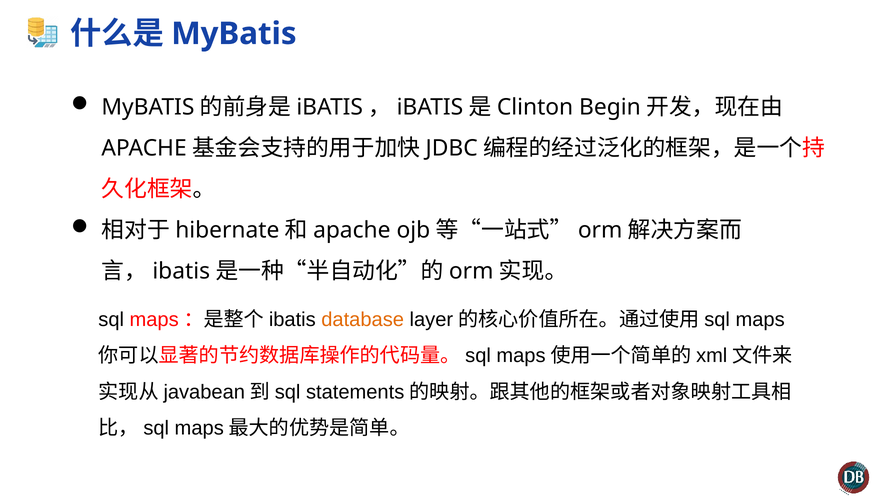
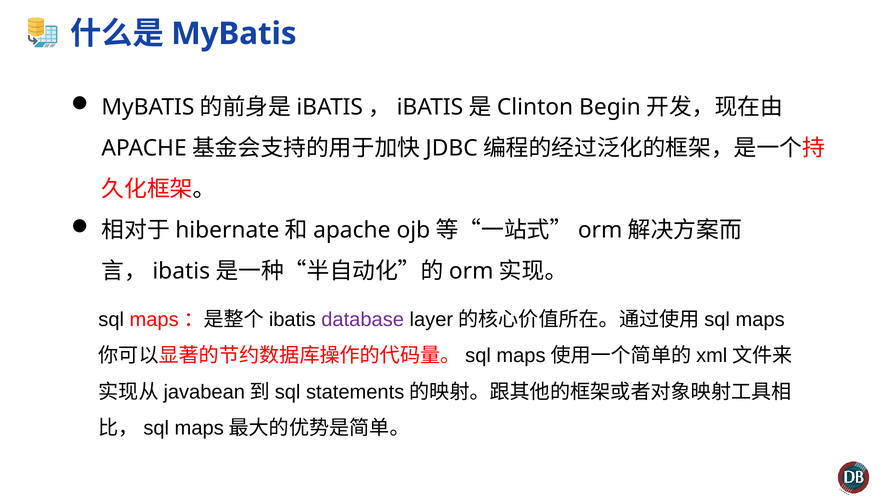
database colour: orange -> purple
